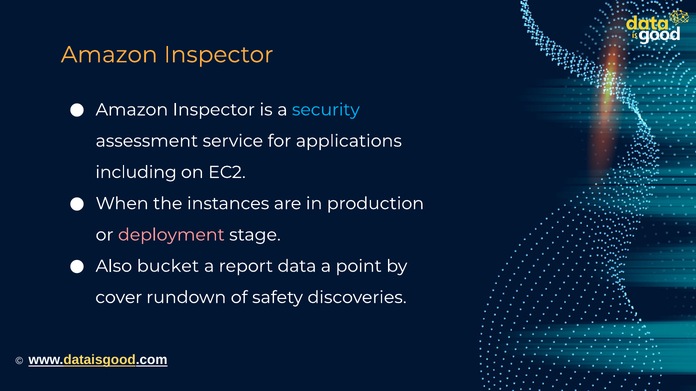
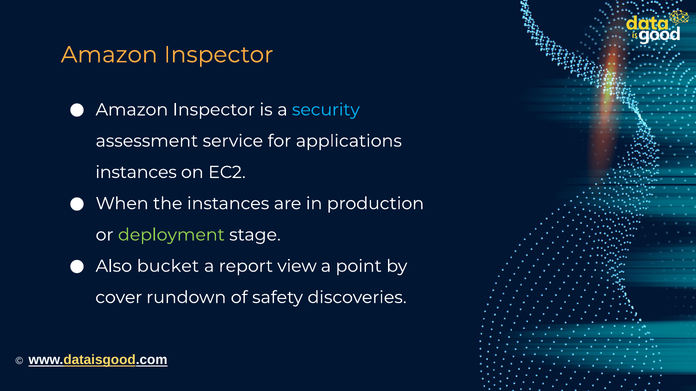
including at (136, 172): including -> instances
deployment colour: pink -> light green
data: data -> view
